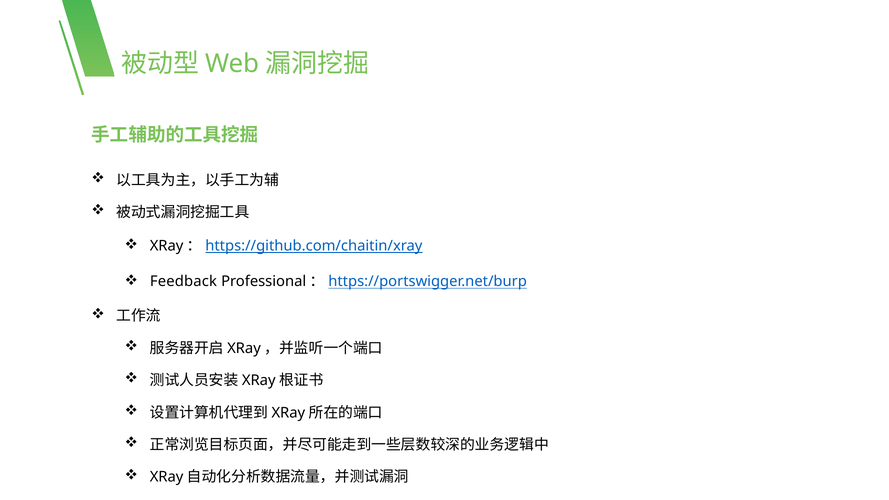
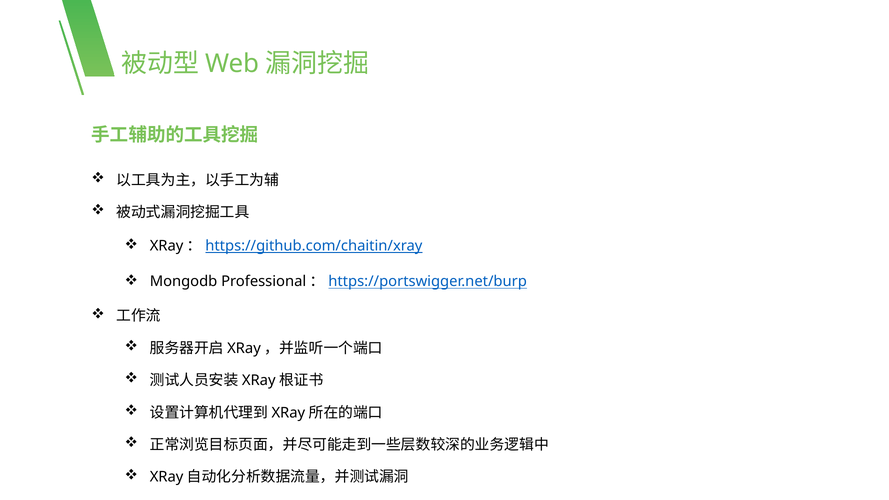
Feedback: Feedback -> Mongodb
